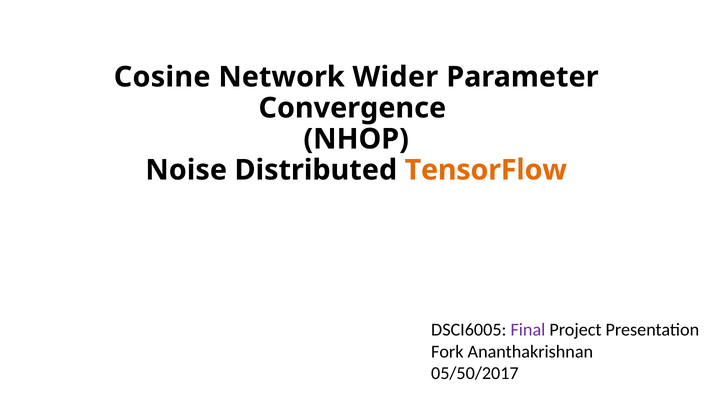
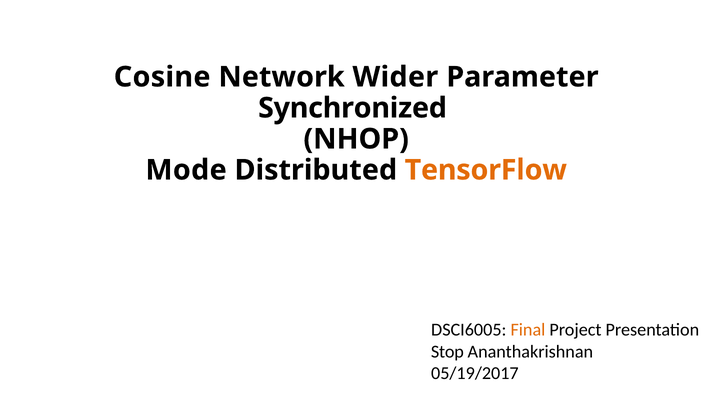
Convergence: Convergence -> Synchronized
Noise: Noise -> Mode
Final colour: purple -> orange
Fork: Fork -> Stop
05/50/2017: 05/50/2017 -> 05/19/2017
